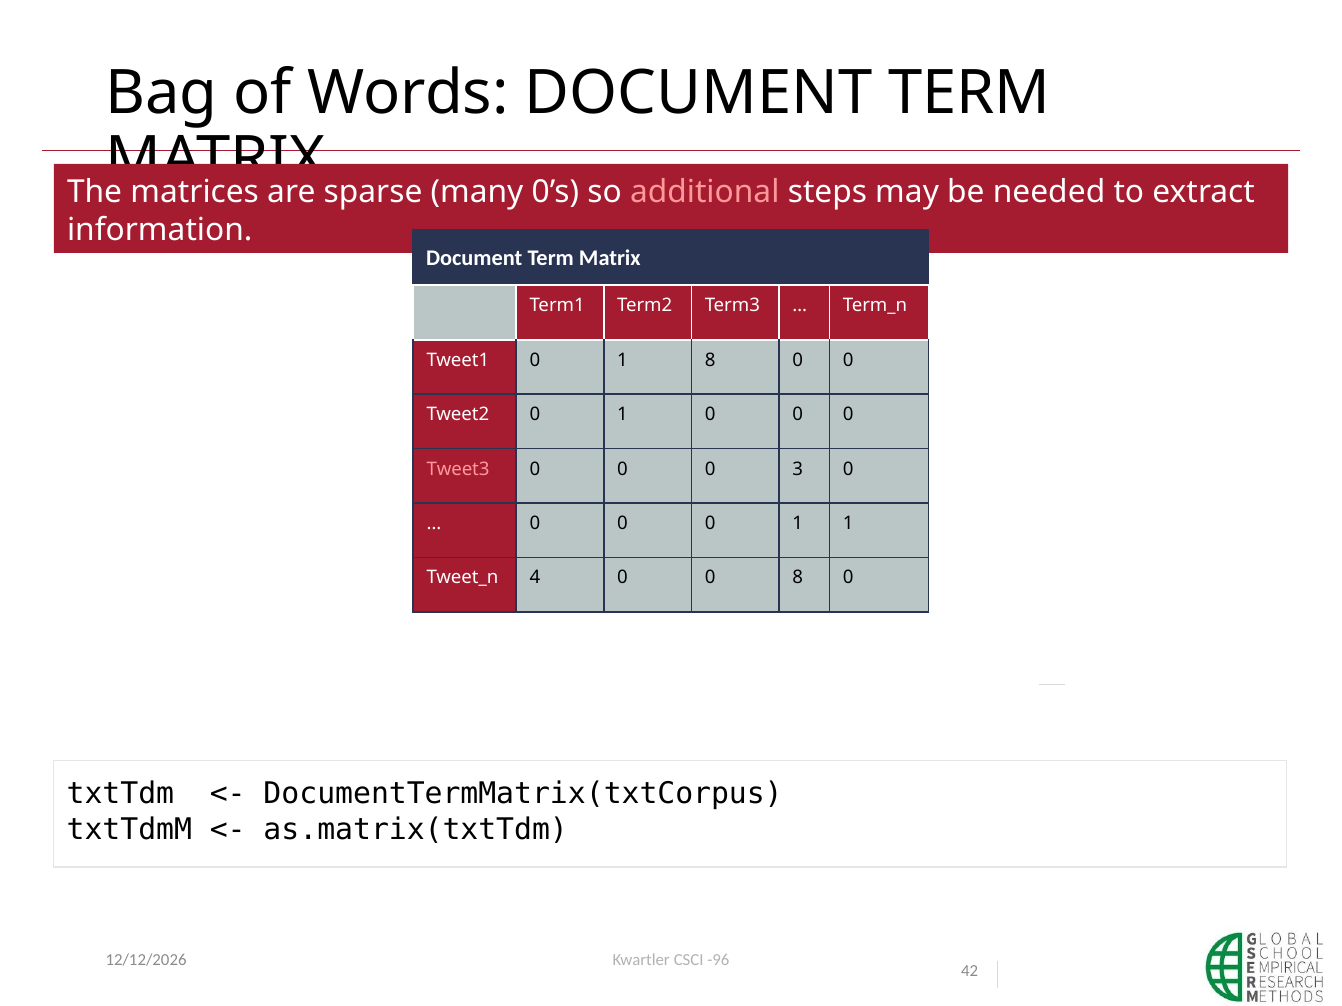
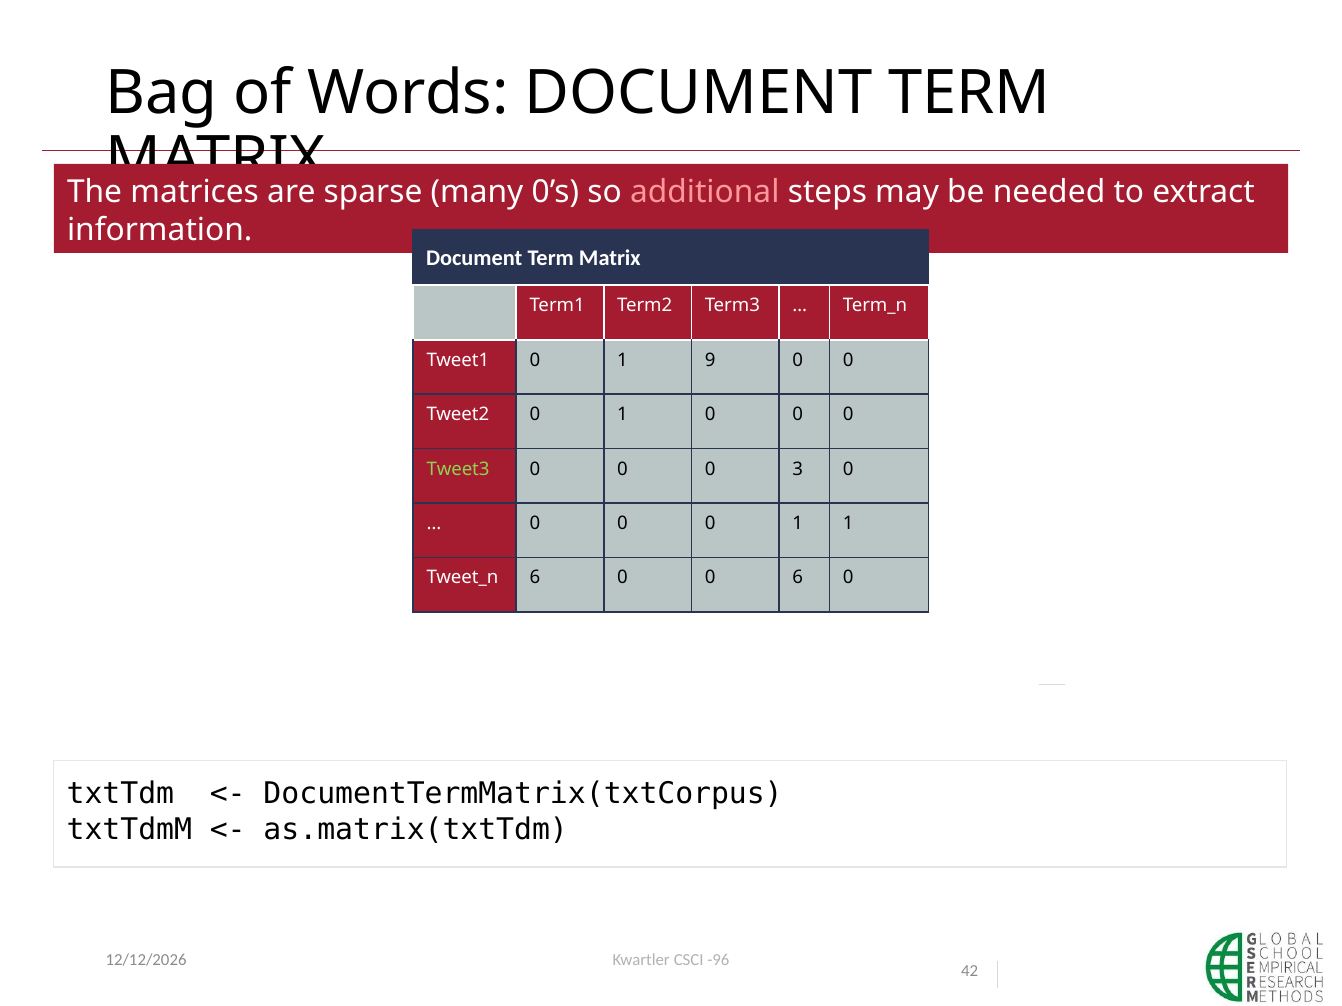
1 8: 8 -> 9
Tweet3 colour: pink -> light green
4 at (535, 578): 4 -> 6
0 8: 8 -> 6
